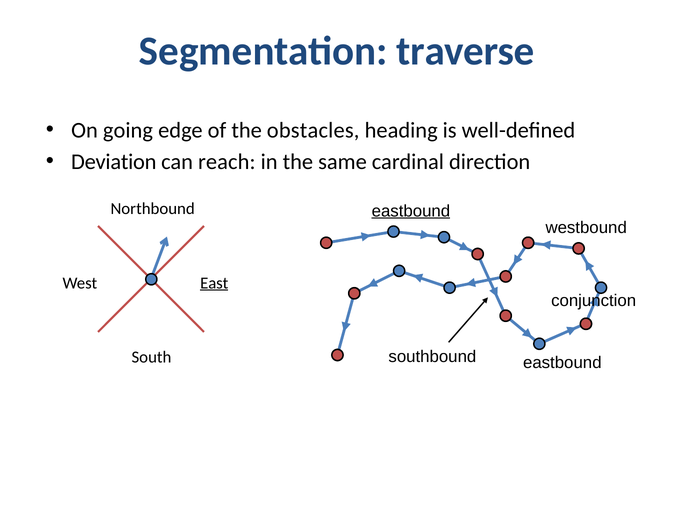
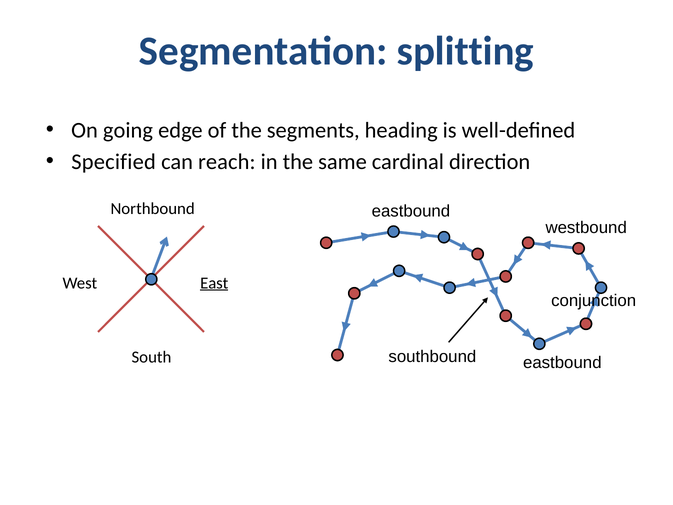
traverse: traverse -> splitting
obstacles: obstacles -> segments
Deviation: Deviation -> Specified
eastbound at (411, 211) underline: present -> none
